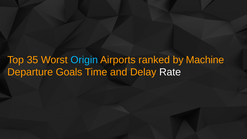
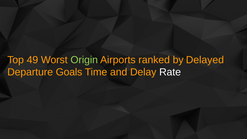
35: 35 -> 49
Origin colour: light blue -> light green
Machine: Machine -> Delayed
